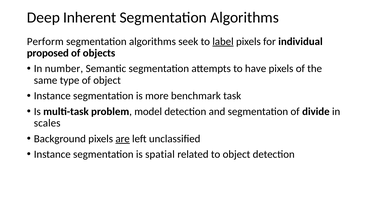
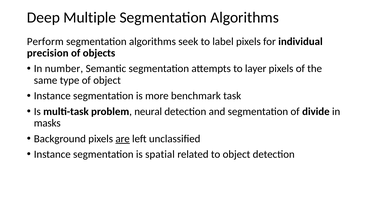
Inherent: Inherent -> Multiple
label underline: present -> none
proposed: proposed -> precision
have: have -> layer
model: model -> neural
scales: scales -> masks
